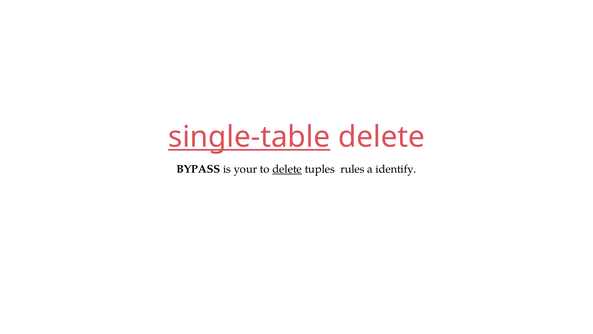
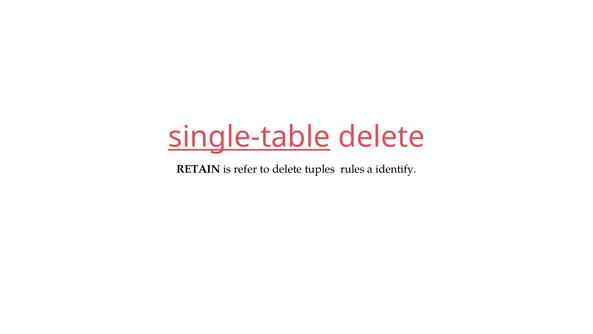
BYPASS: BYPASS -> RETAIN
your: your -> refer
delete at (287, 169) underline: present -> none
